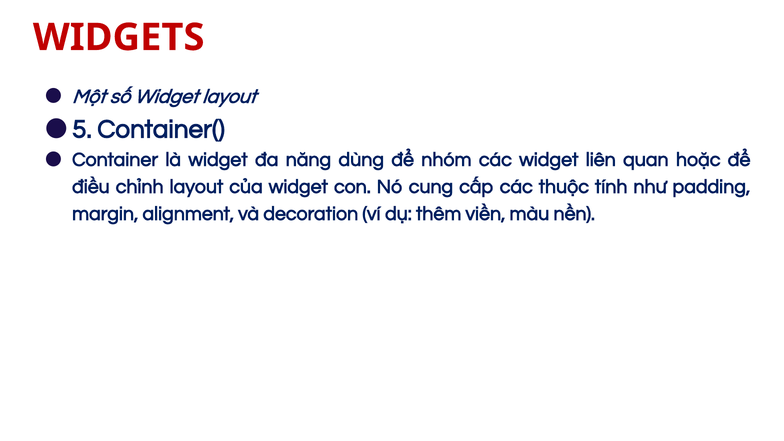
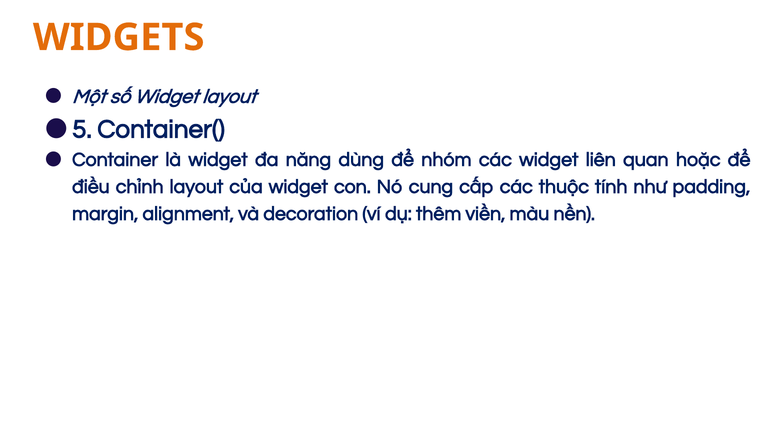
WIDGETS colour: red -> orange
